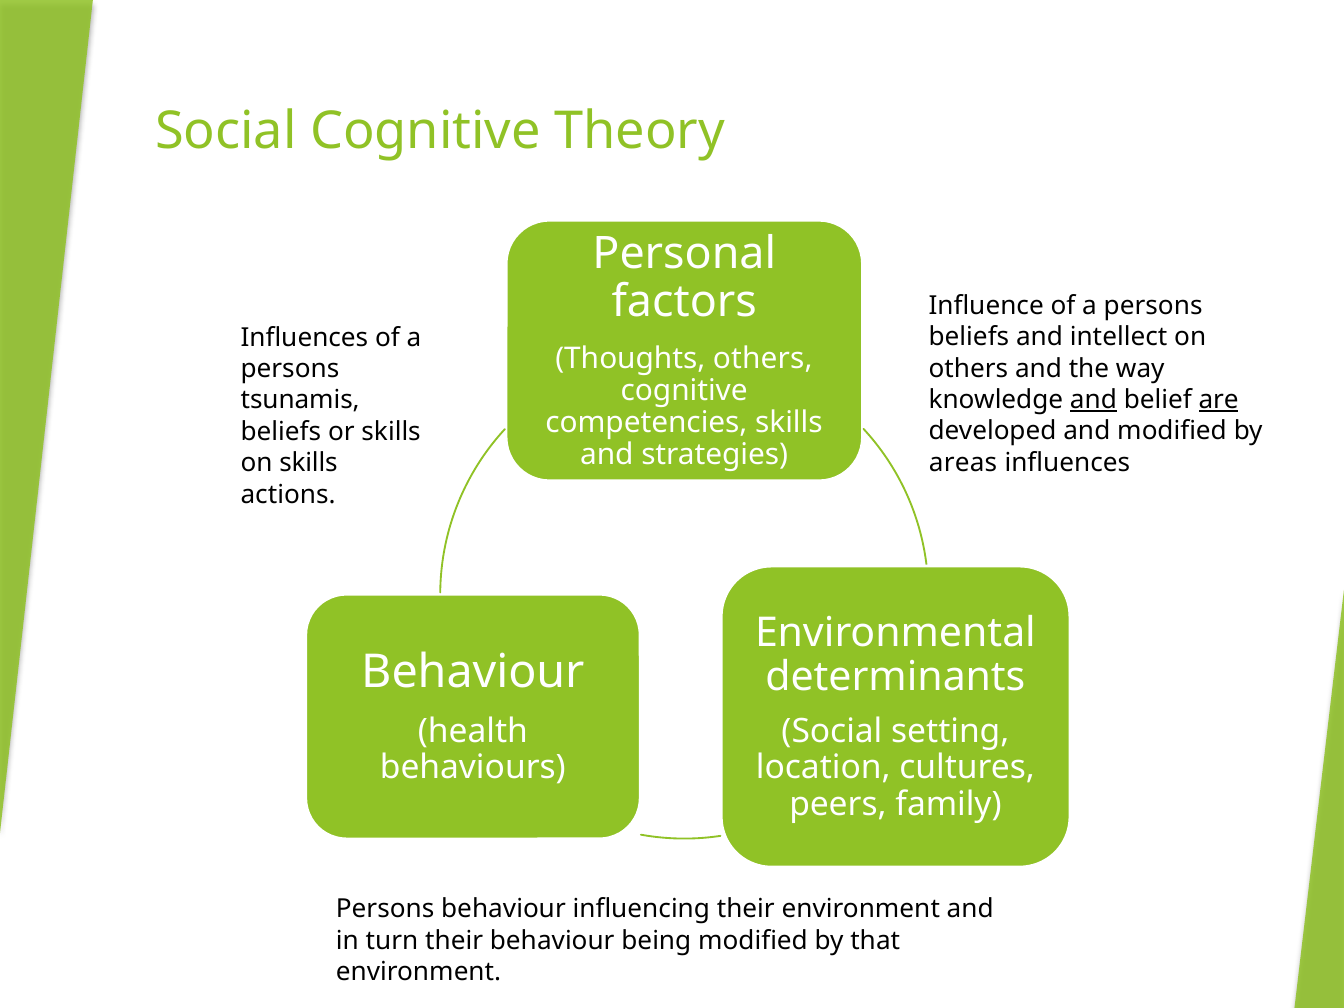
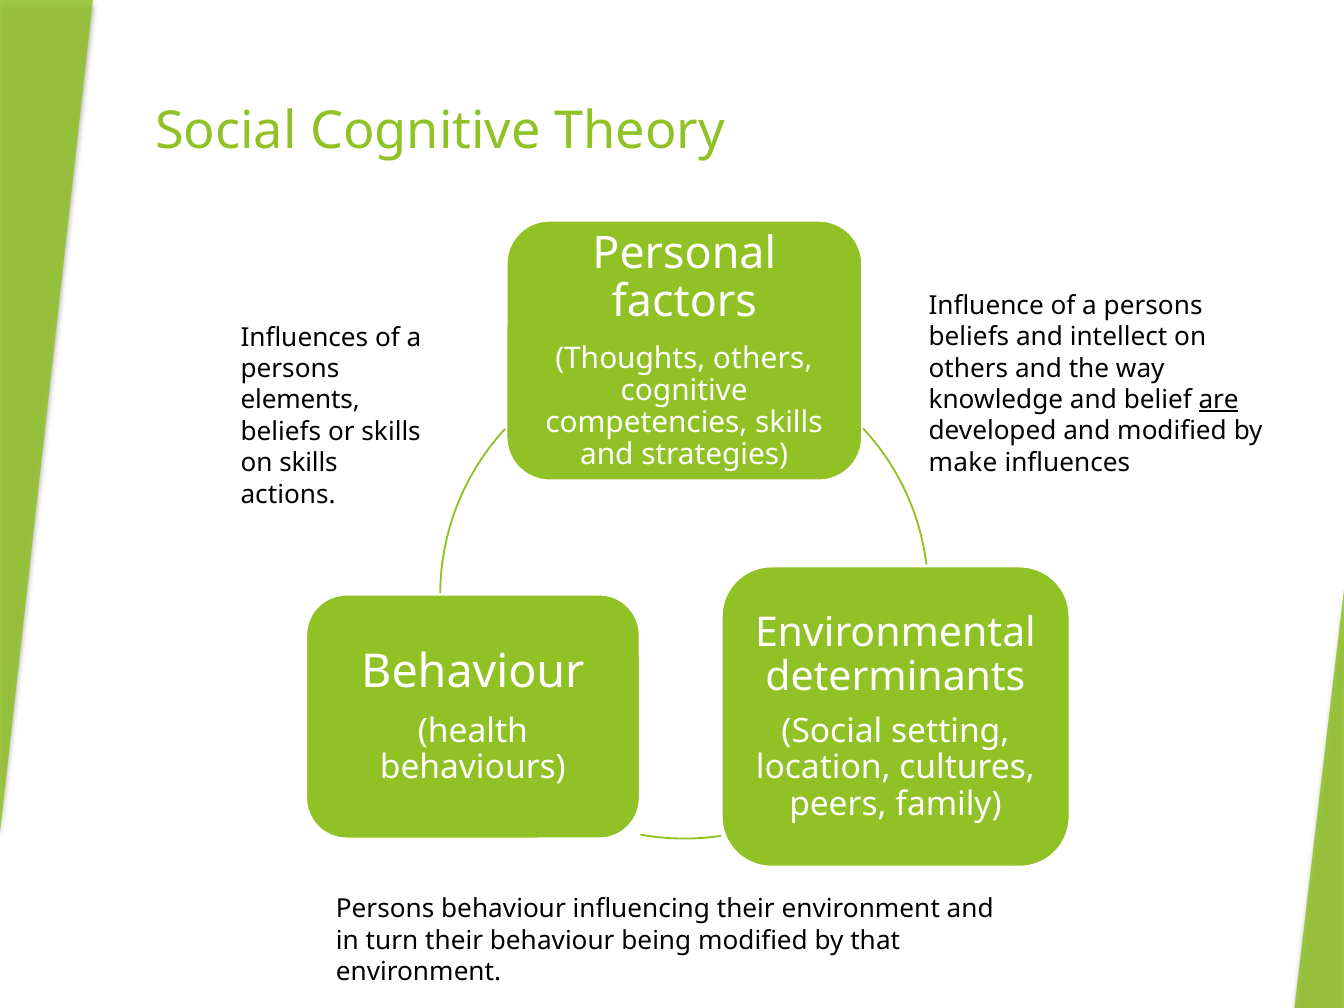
and at (1093, 400) underline: present -> none
tsunamis: tsunamis -> elements
areas: areas -> make
